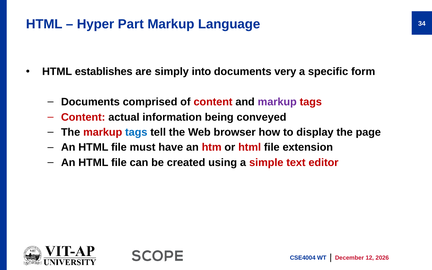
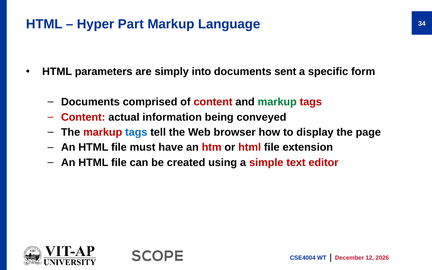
establishes: establishes -> parameters
very: very -> sent
markup at (277, 102) colour: purple -> green
